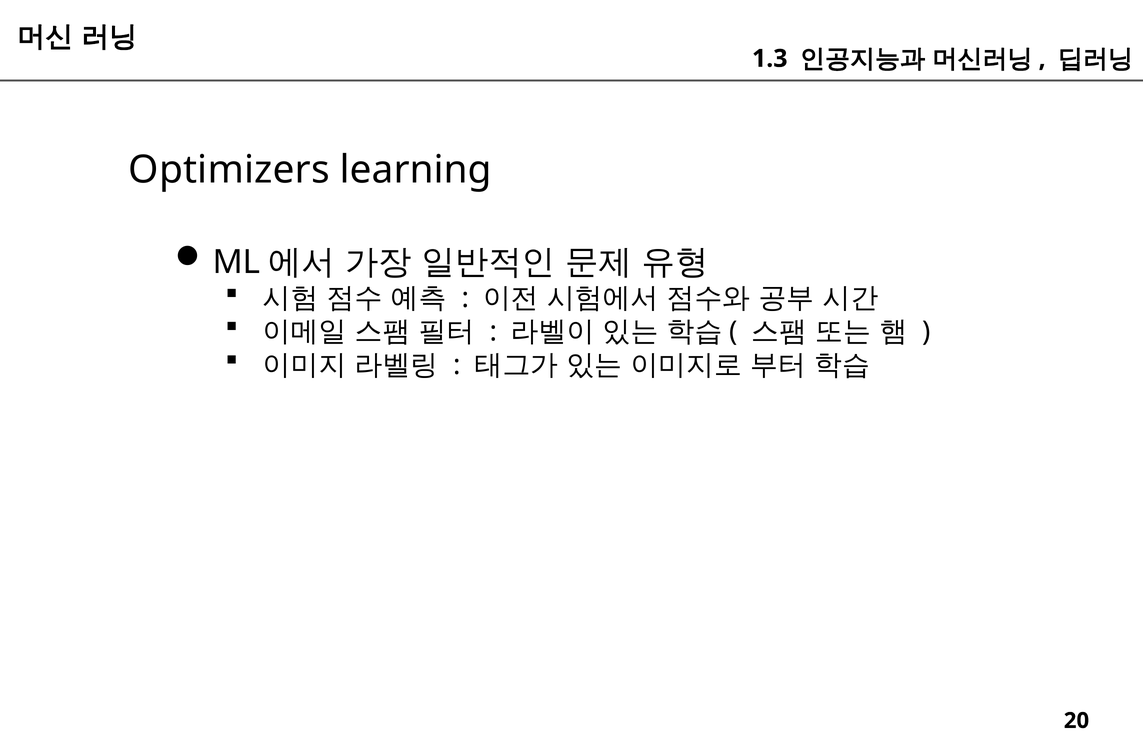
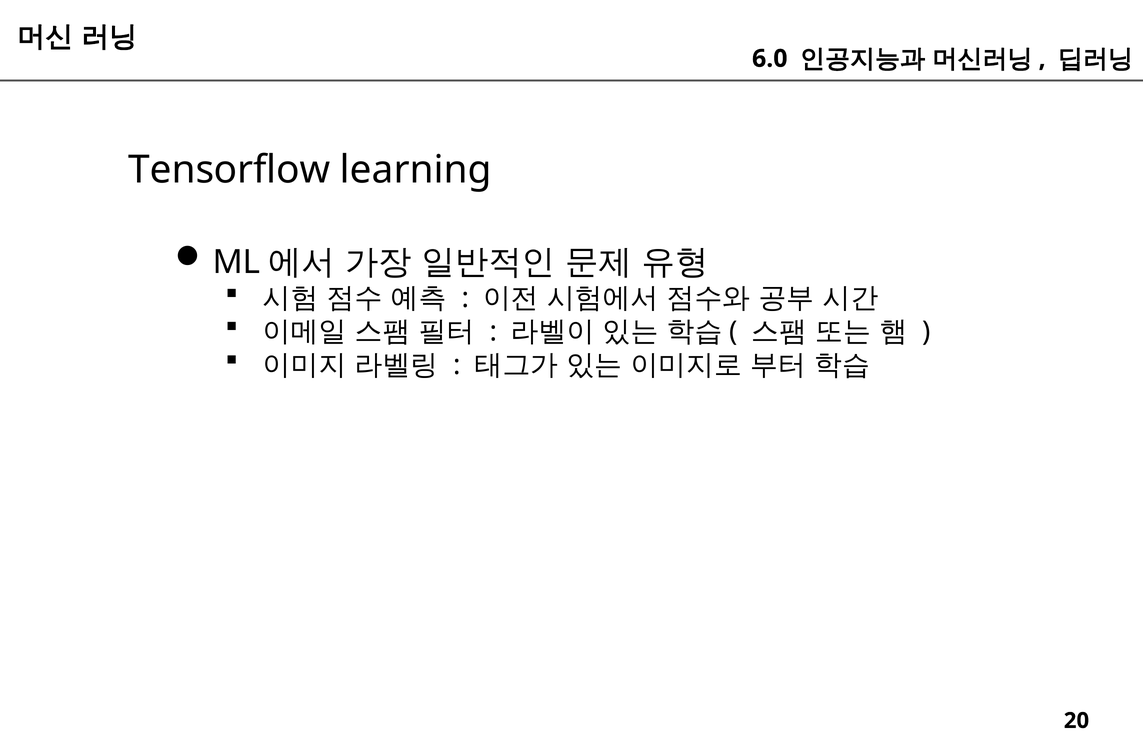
1.3: 1.3 -> 6.0
Optimizers: Optimizers -> Tensorflow
